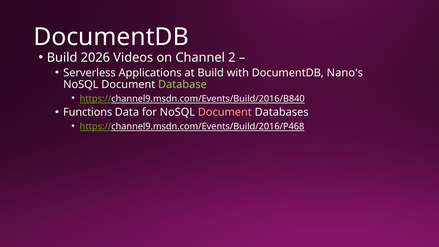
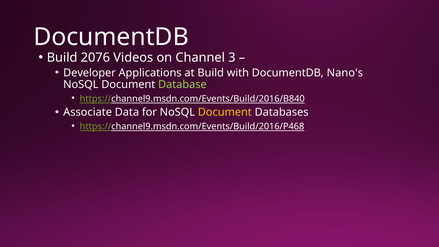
2026: 2026 -> 2076
2: 2 -> 3
Serverless: Serverless -> Developer
Functions: Functions -> Associate
Document at (225, 112) colour: pink -> yellow
